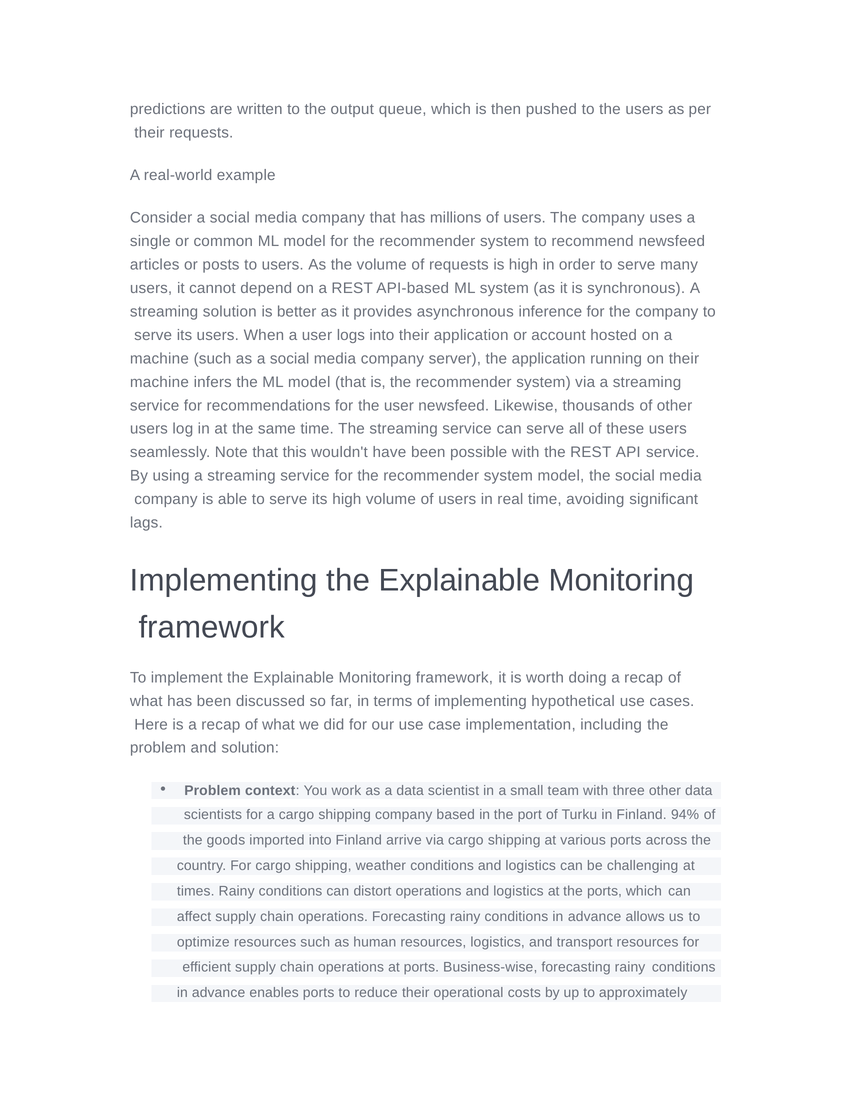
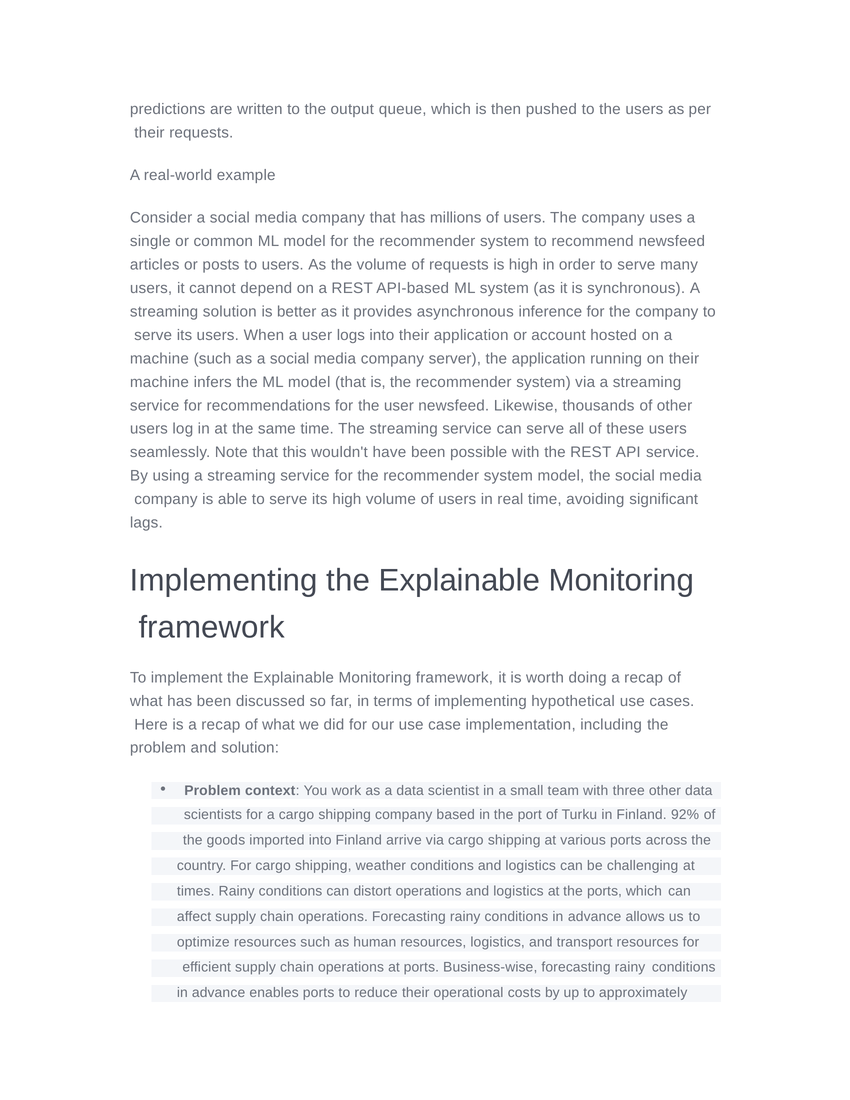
94%: 94% -> 92%
